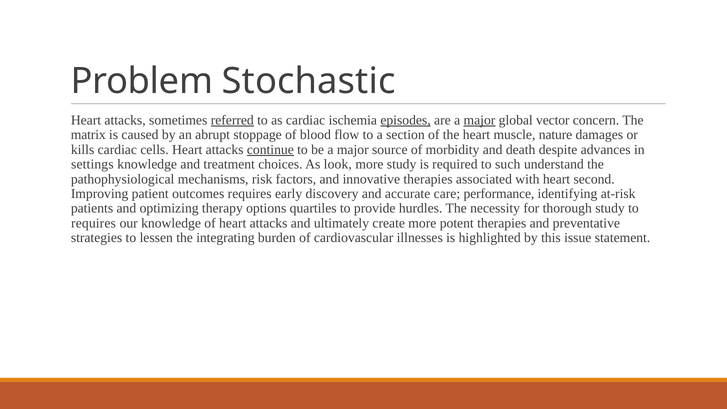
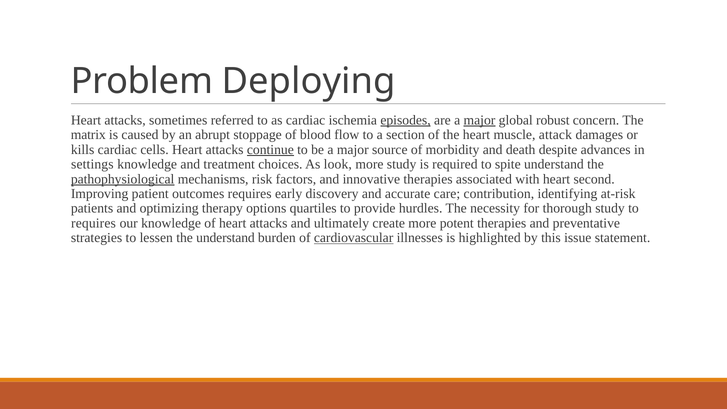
Stochastic: Stochastic -> Deploying
referred underline: present -> none
vector: vector -> robust
nature: nature -> attack
such: such -> spite
pathophysiological underline: none -> present
performance: performance -> contribution
the integrating: integrating -> understand
cardiovascular underline: none -> present
